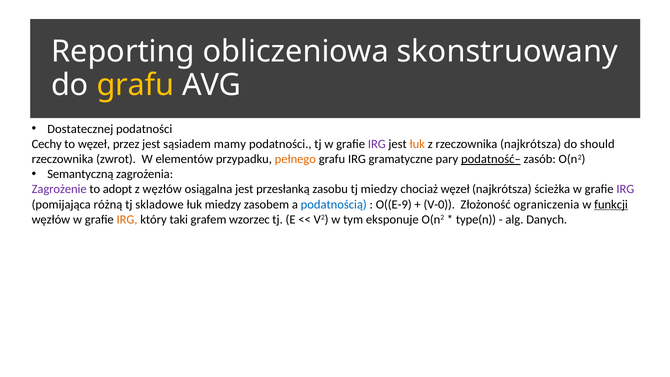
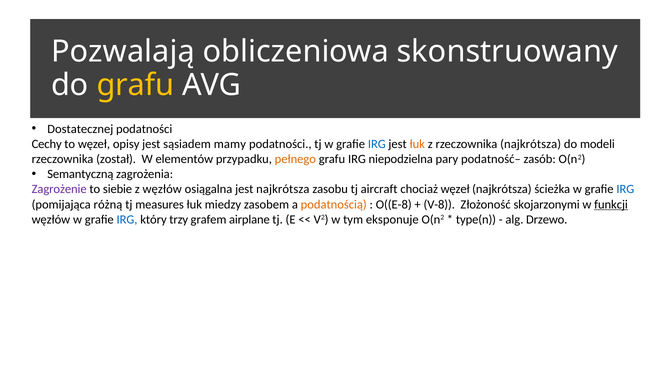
Reporting: Reporting -> Pozwalają
przez: przez -> opisy
IRG at (377, 144) colour: purple -> blue
should: should -> modeli
zwrot: zwrot -> został
gramatyczne: gramatyczne -> niepodzielna
podatność– underline: present -> none
adopt: adopt -> siebie
jest przesłanką: przesłanką -> najkrótsza
tj miedzy: miedzy -> aircraft
IRG at (625, 189) colour: purple -> blue
skladowe: skladowe -> measures
podatnością colour: blue -> orange
O((E-9: O((E-9 -> O((E-8
V-0: V-0 -> V-8
ograniczenia: ograniczenia -> skojarzonymi
IRG at (127, 219) colour: orange -> blue
taki: taki -> trzy
wzorzec: wzorzec -> airplane
Danych: Danych -> Drzewo
